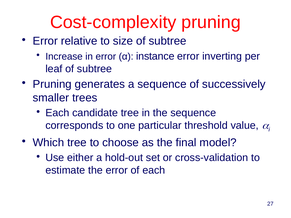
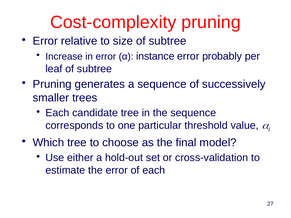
inverting: inverting -> probably
